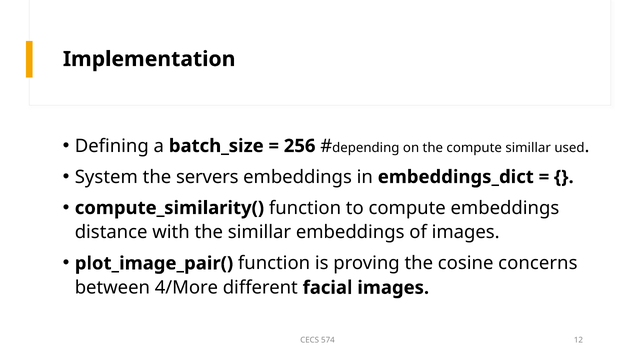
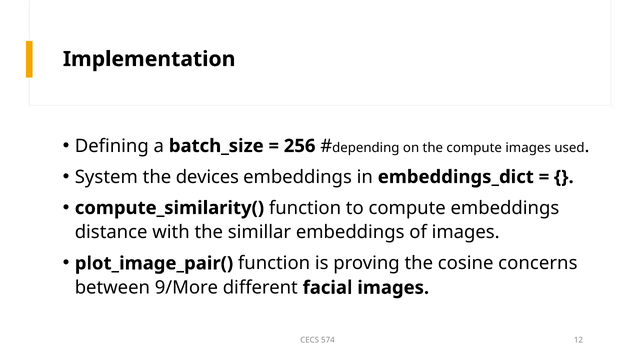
compute simillar: simillar -> images
servers: servers -> devices
4/More: 4/More -> 9/More
